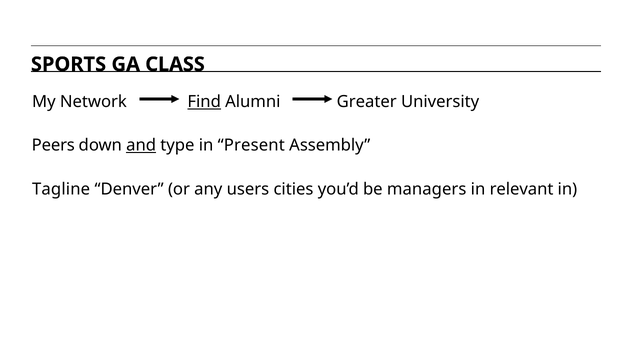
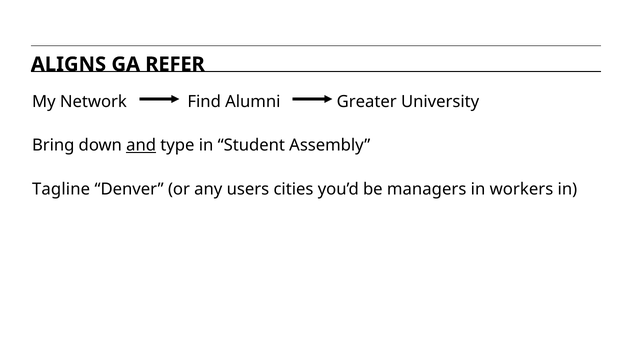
SPORTS: SPORTS -> ALIGNS
CLASS: CLASS -> REFER
Find underline: present -> none
Peers: Peers -> Bring
Present: Present -> Student
relevant: relevant -> workers
